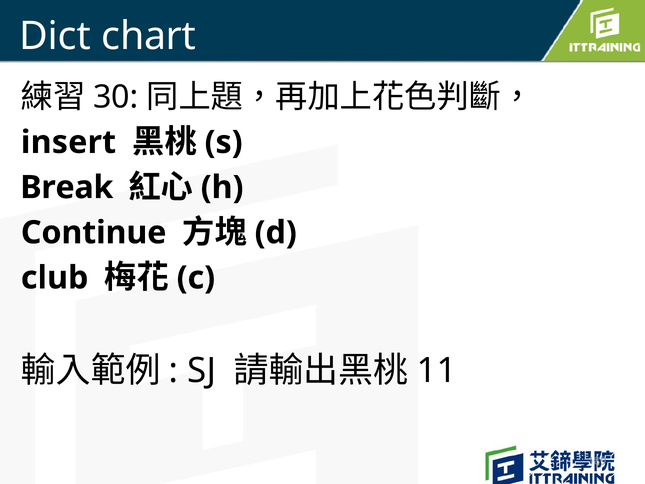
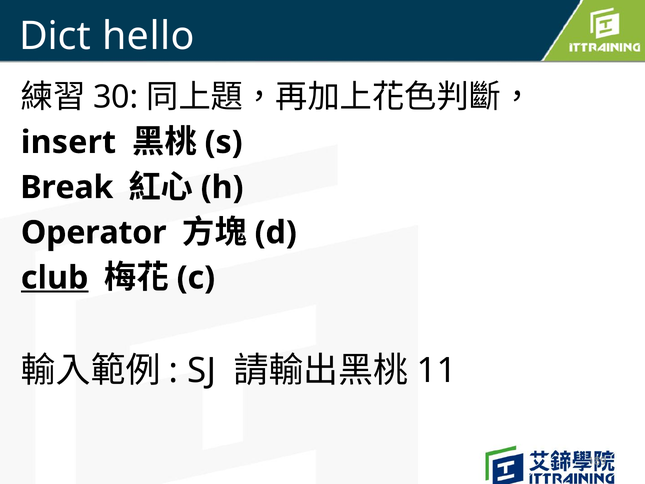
chart: chart -> hello
Continue: Continue -> Operator
club underline: none -> present
